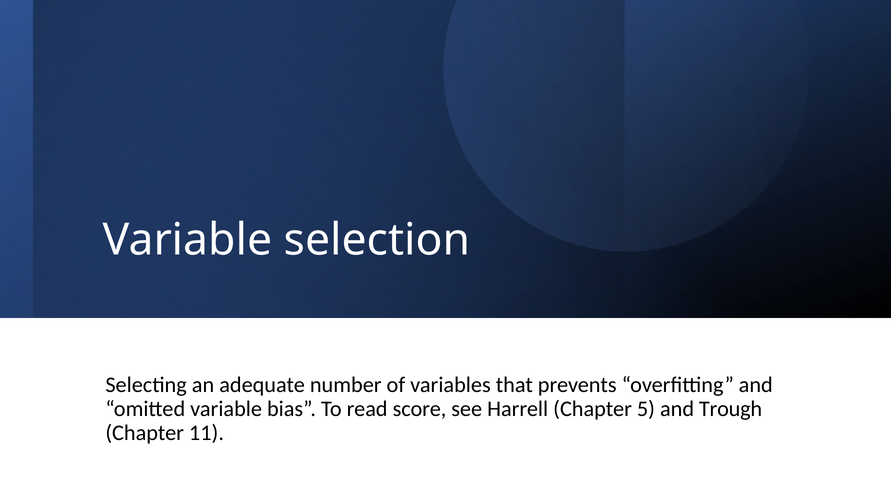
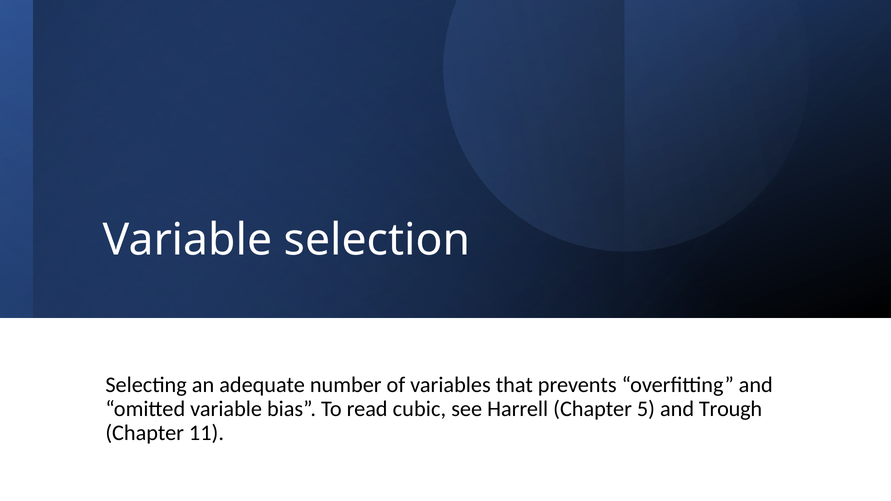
score: score -> cubic
